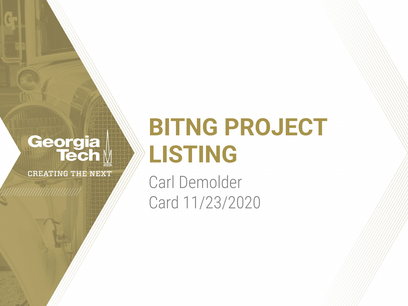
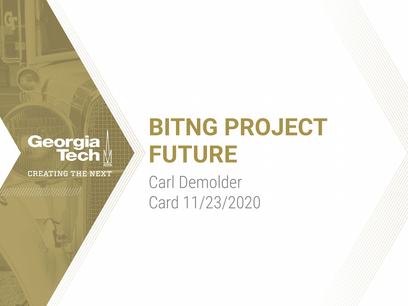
LISTING: LISTING -> FUTURE
